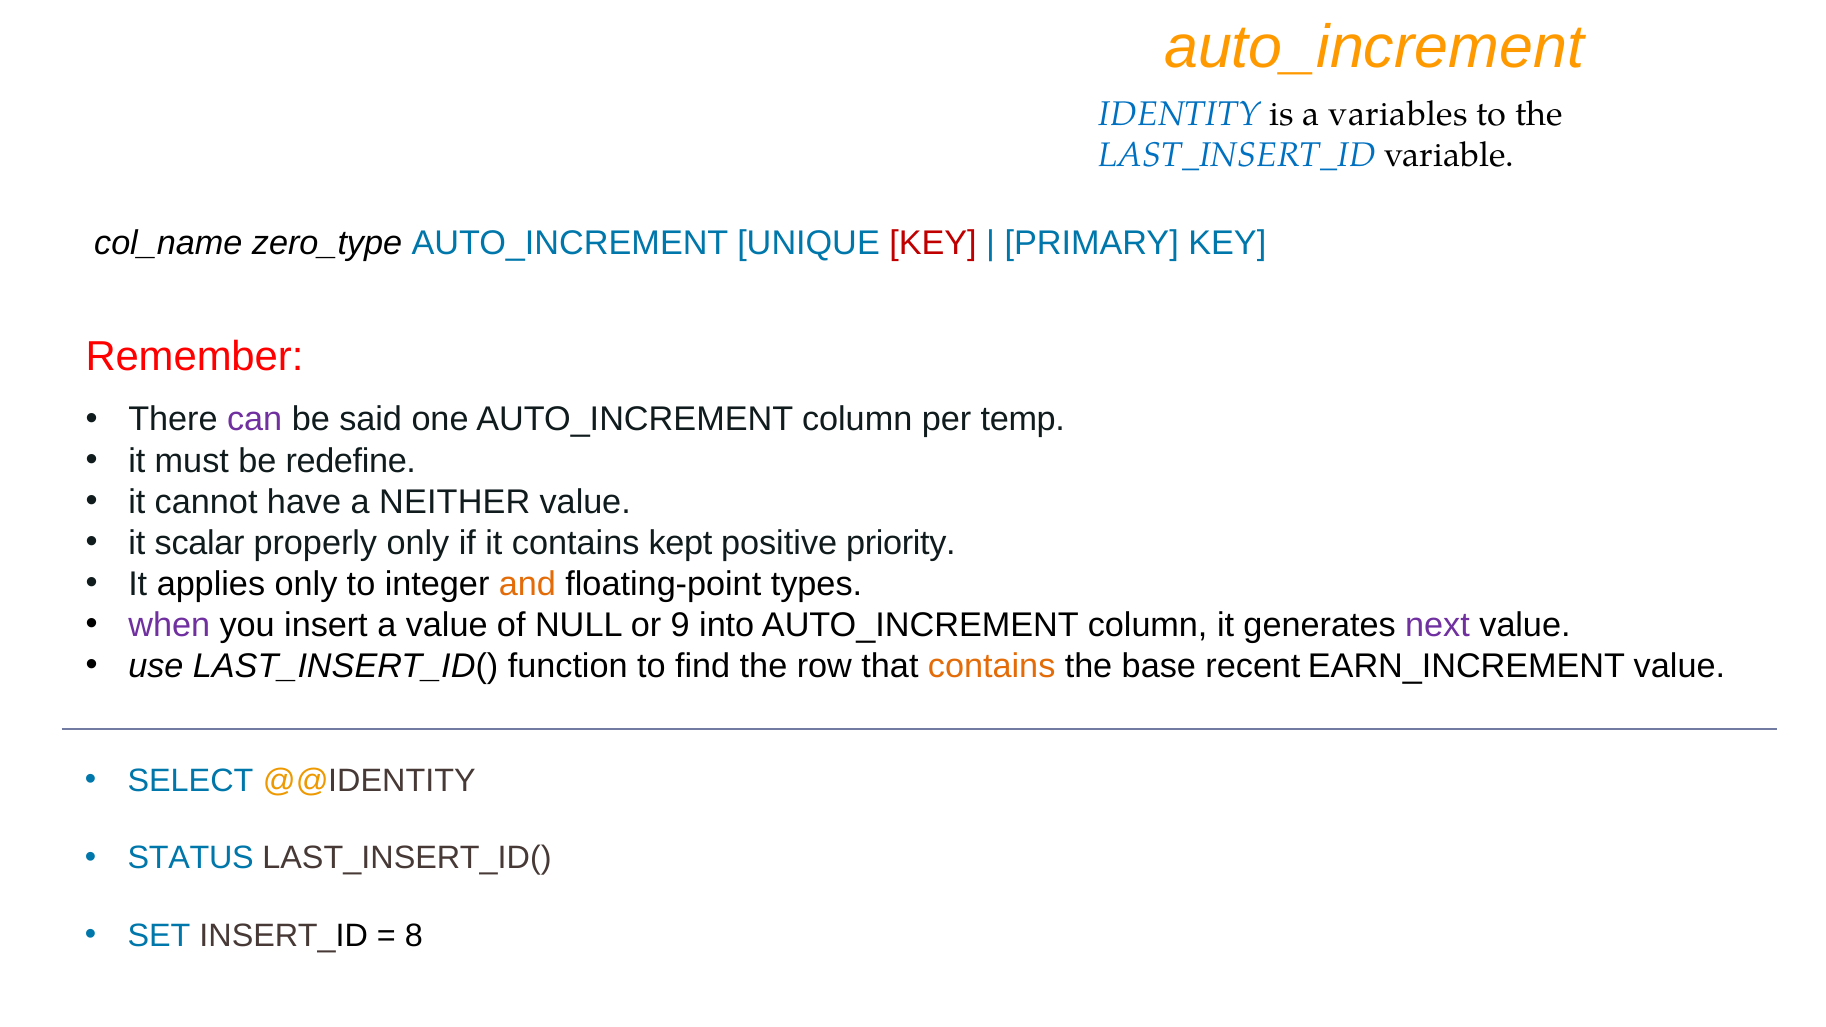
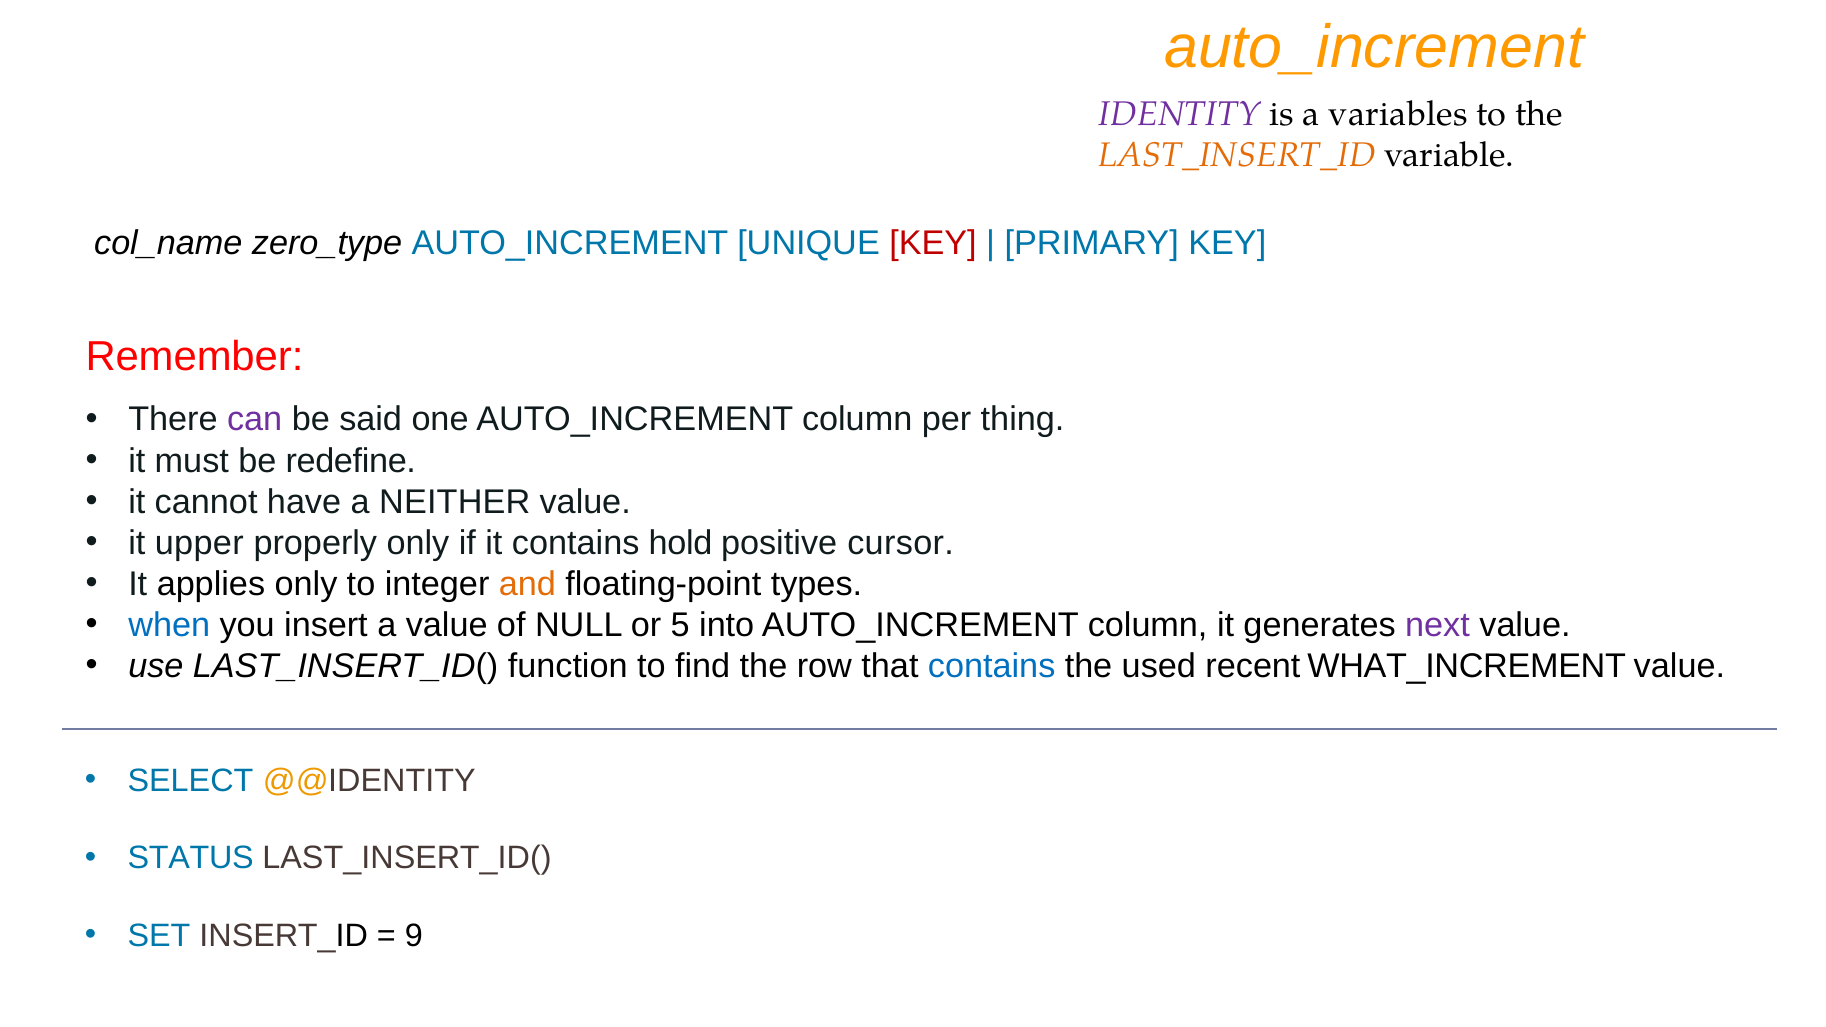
IDENTITY colour: blue -> purple
LAST_INSERT_ID colour: blue -> orange
temp: temp -> thing
scalar: scalar -> upper
kept: kept -> hold
priority: priority -> cursor
when colour: purple -> blue
9: 9 -> 5
contains at (992, 666) colour: orange -> blue
base: base -> used
EARN_INCREMENT: EARN_INCREMENT -> WHAT_INCREMENT
8: 8 -> 9
